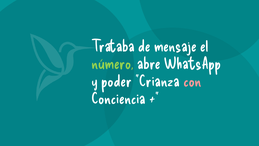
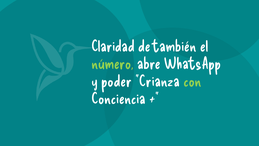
Trataba: Trataba -> Claridad
mensaje: mensaje -> también
con colour: pink -> light green
